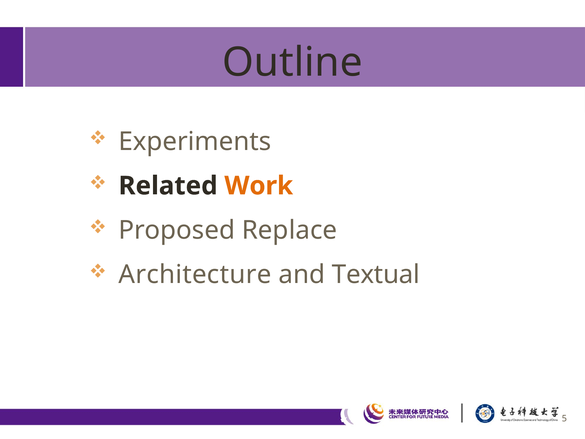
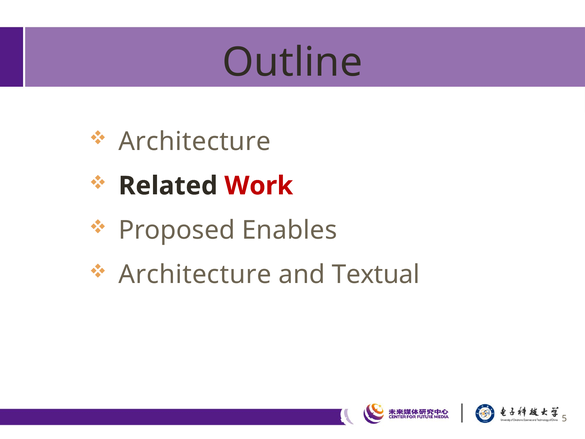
Experiments at (195, 141): Experiments -> Architecture
Work colour: orange -> red
Replace: Replace -> Enables
